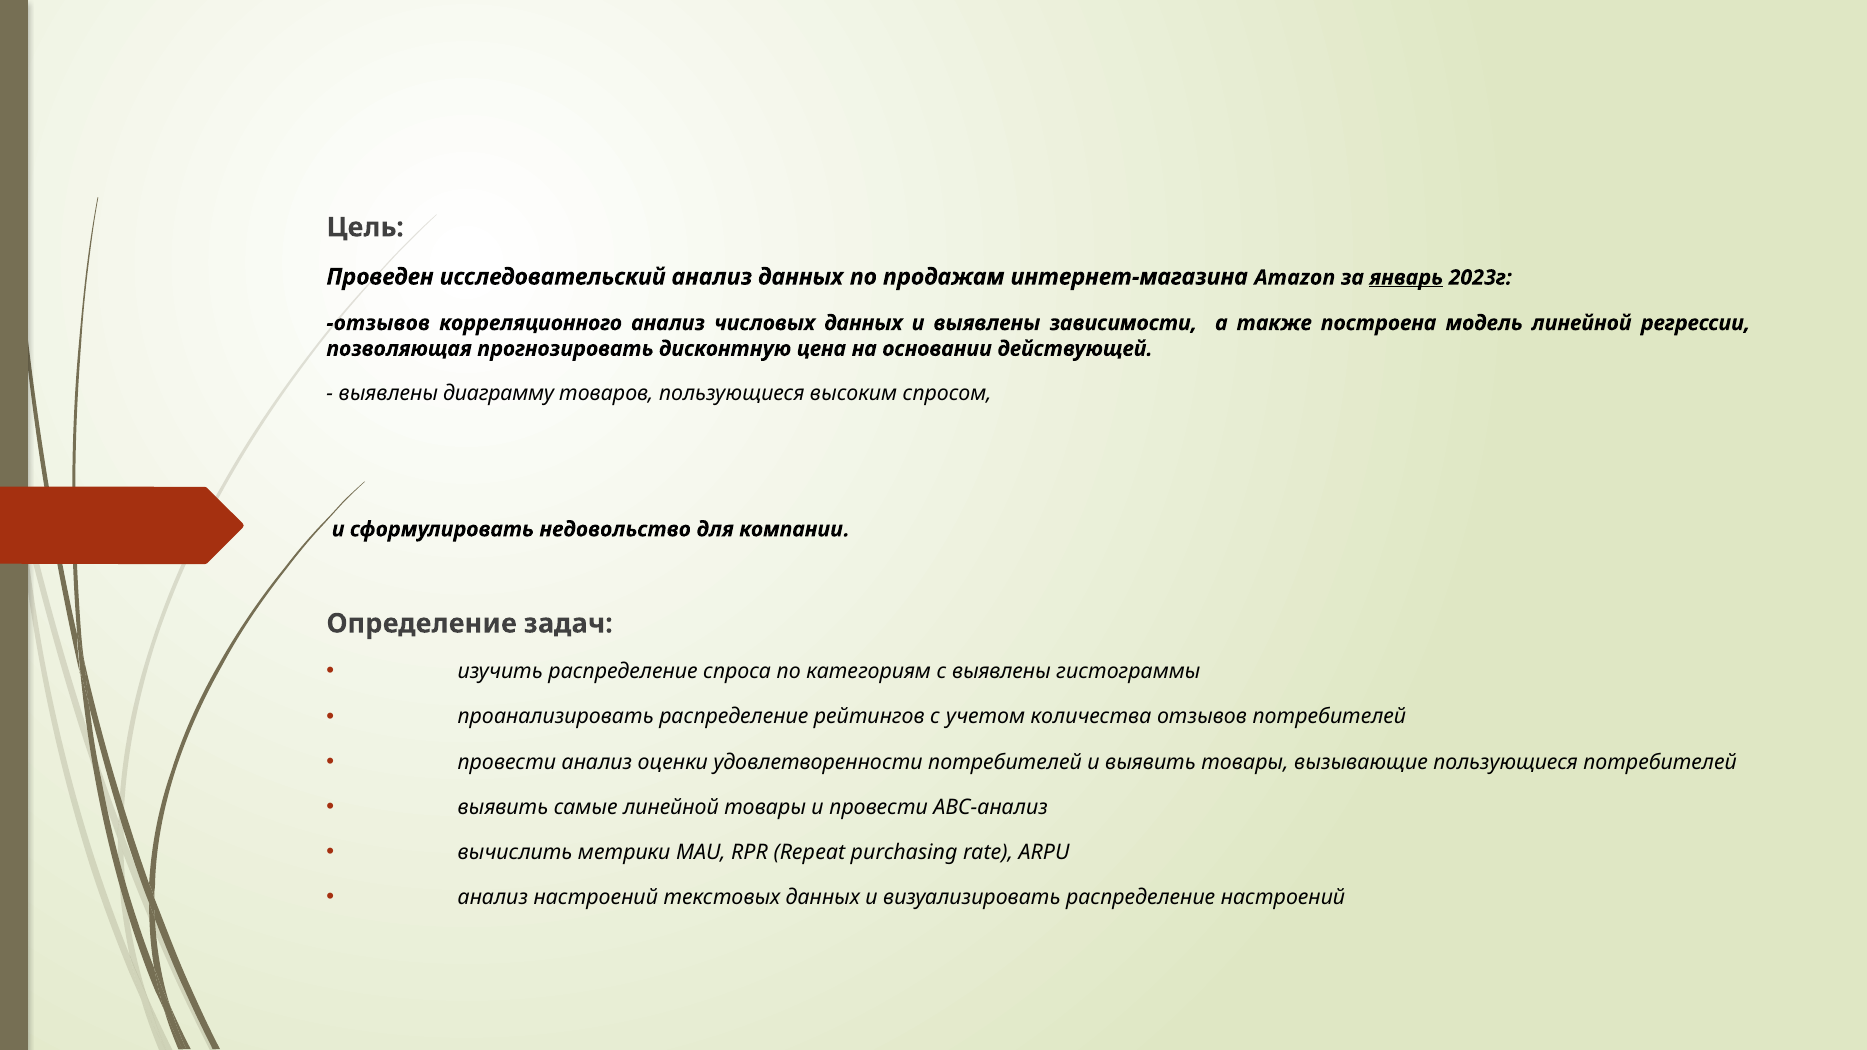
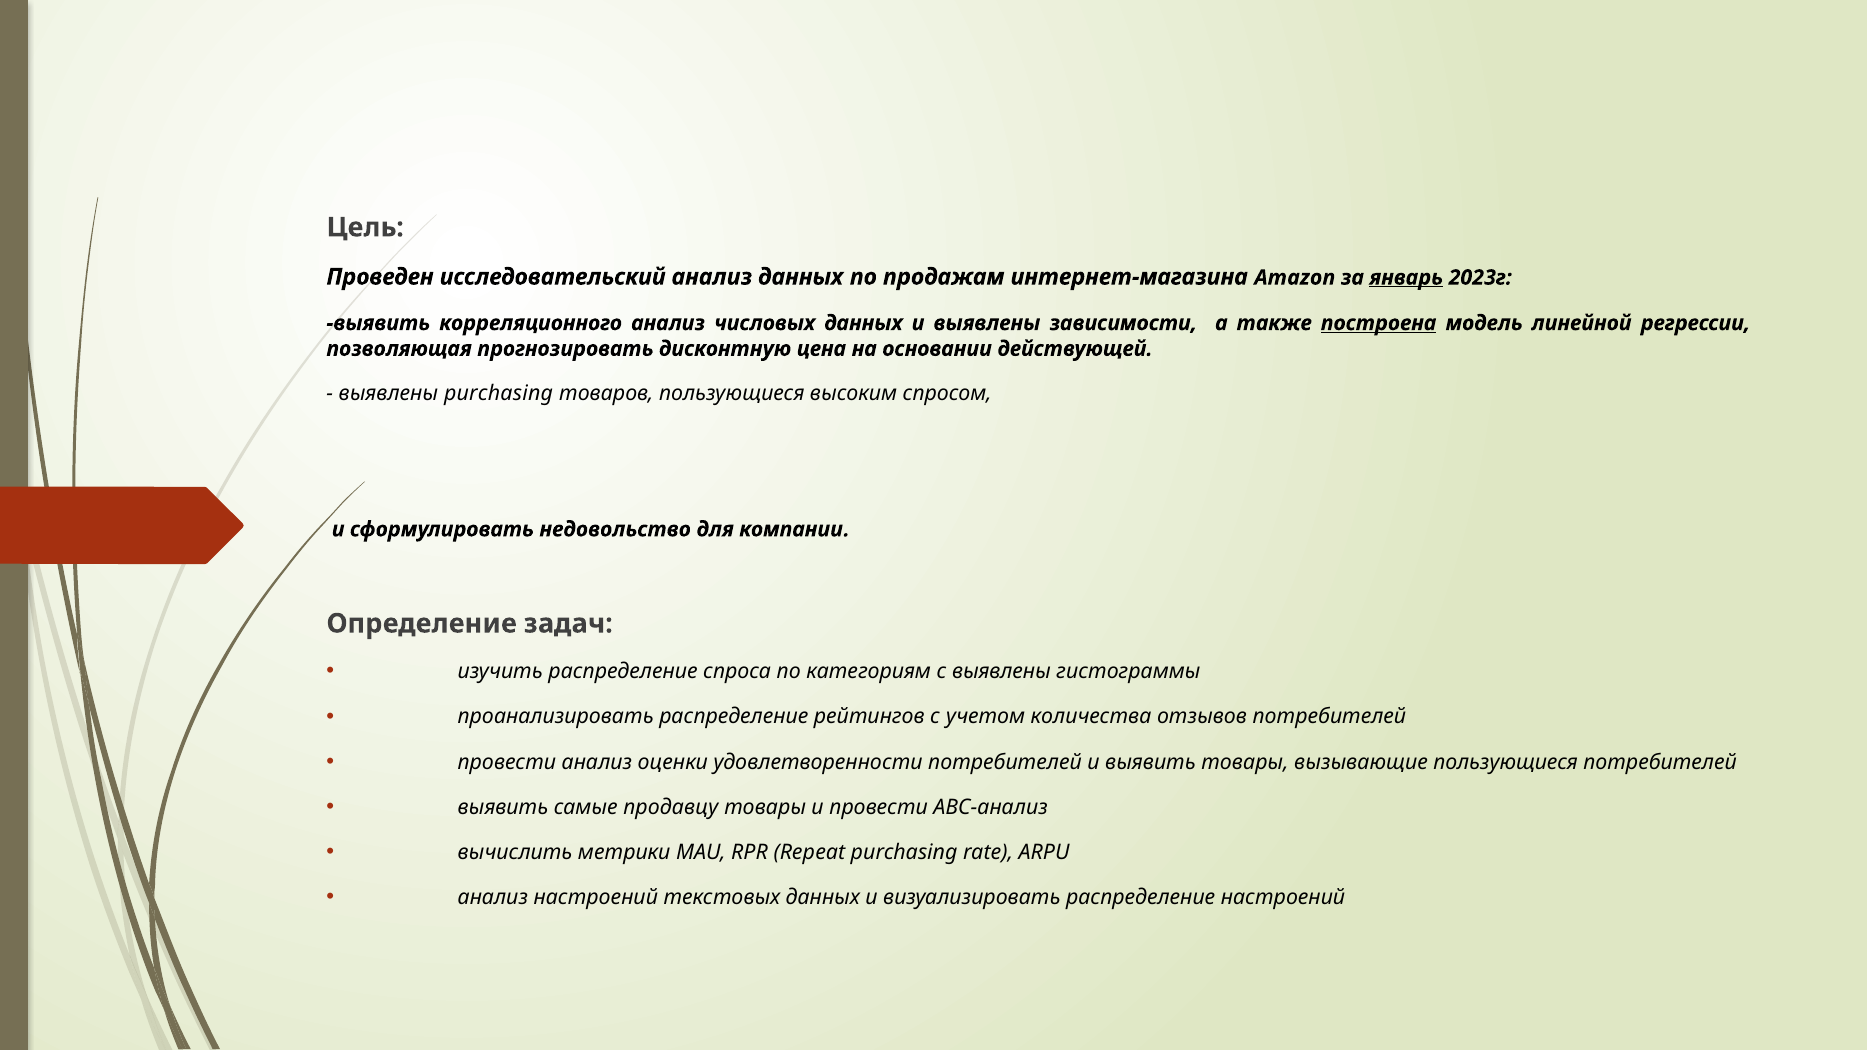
отзывов at (378, 323): отзывов -> выявить
построена underline: none -> present
выявлены диаграмму: диаграмму -> purchasing
самые линейной: линейной -> продавцу
